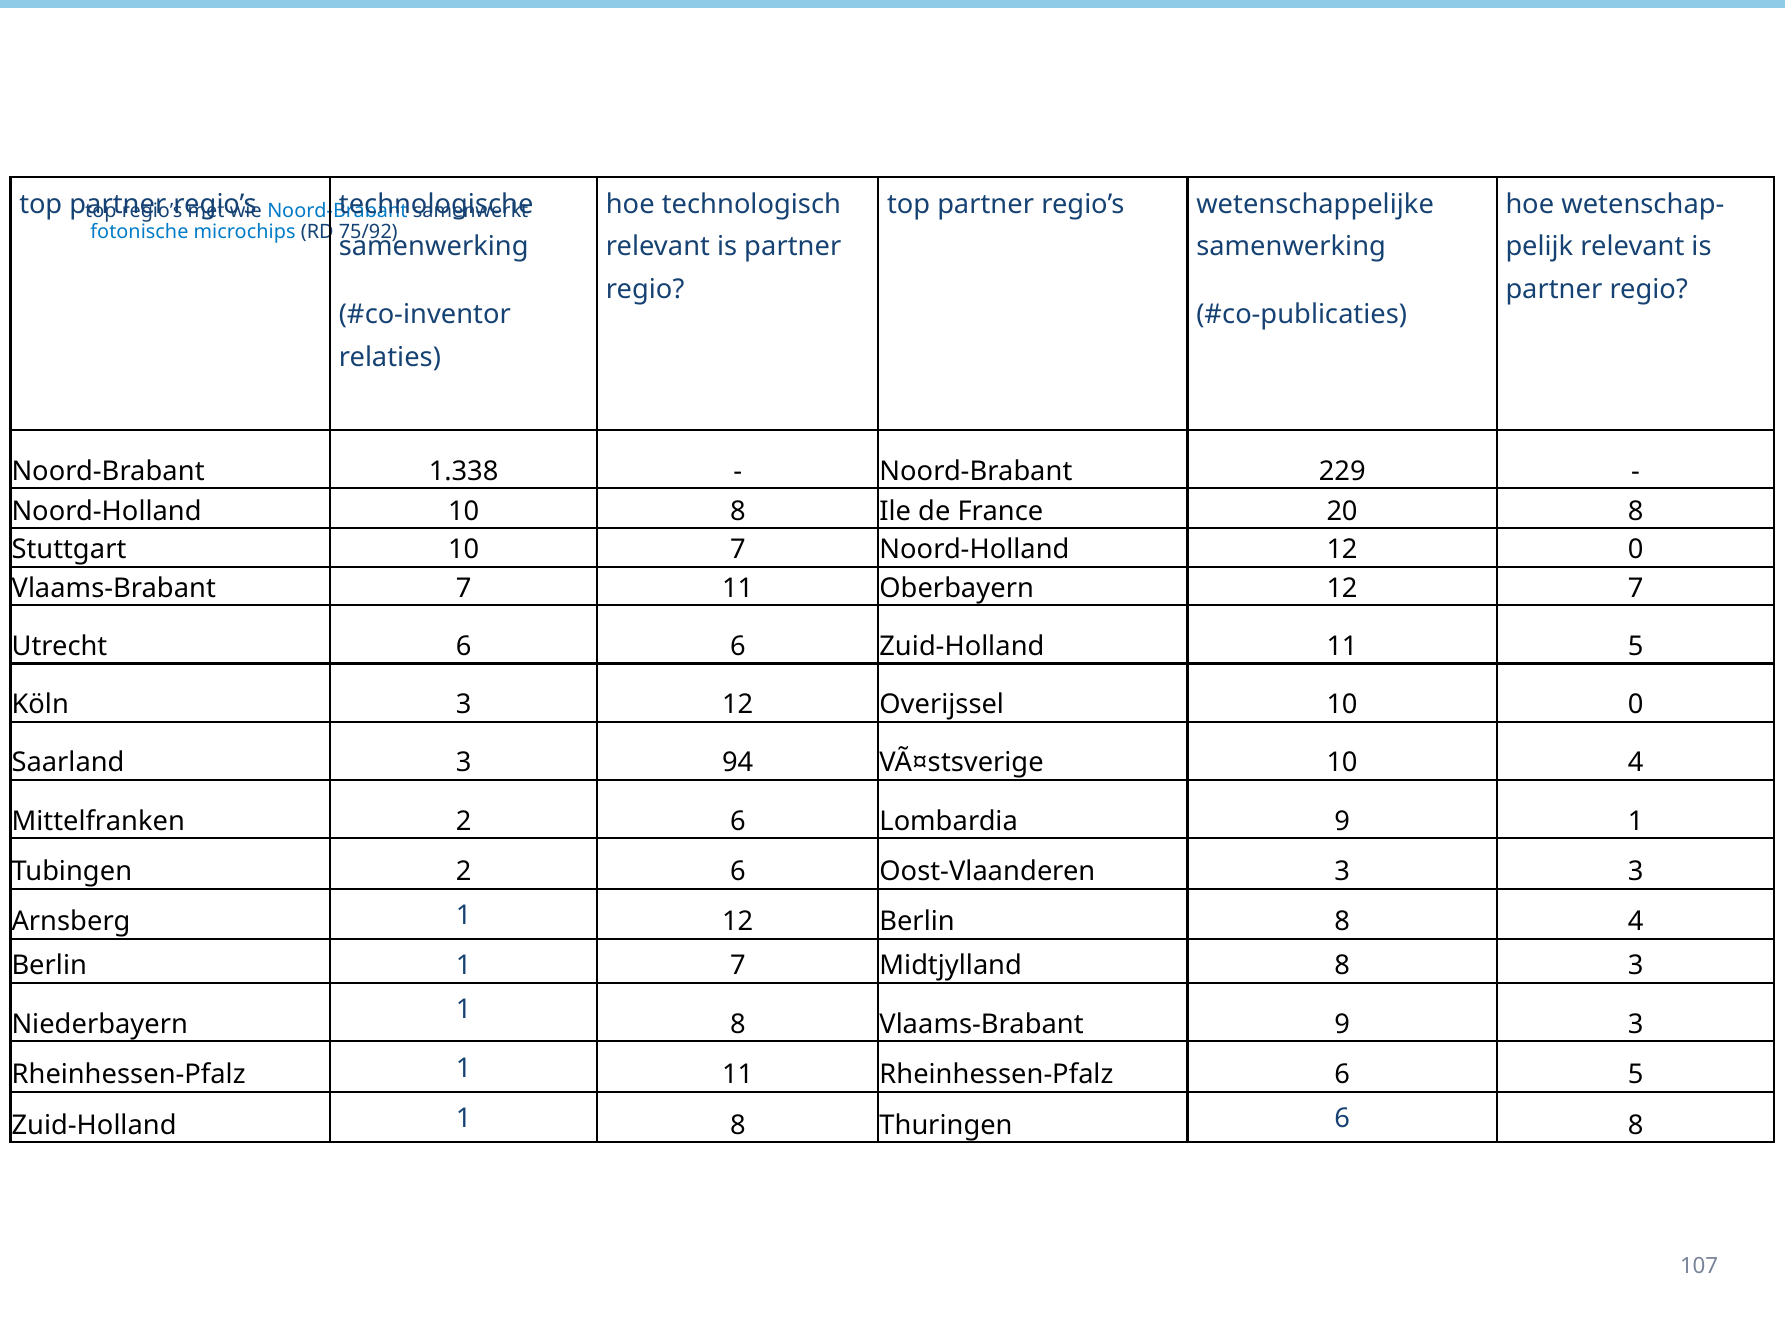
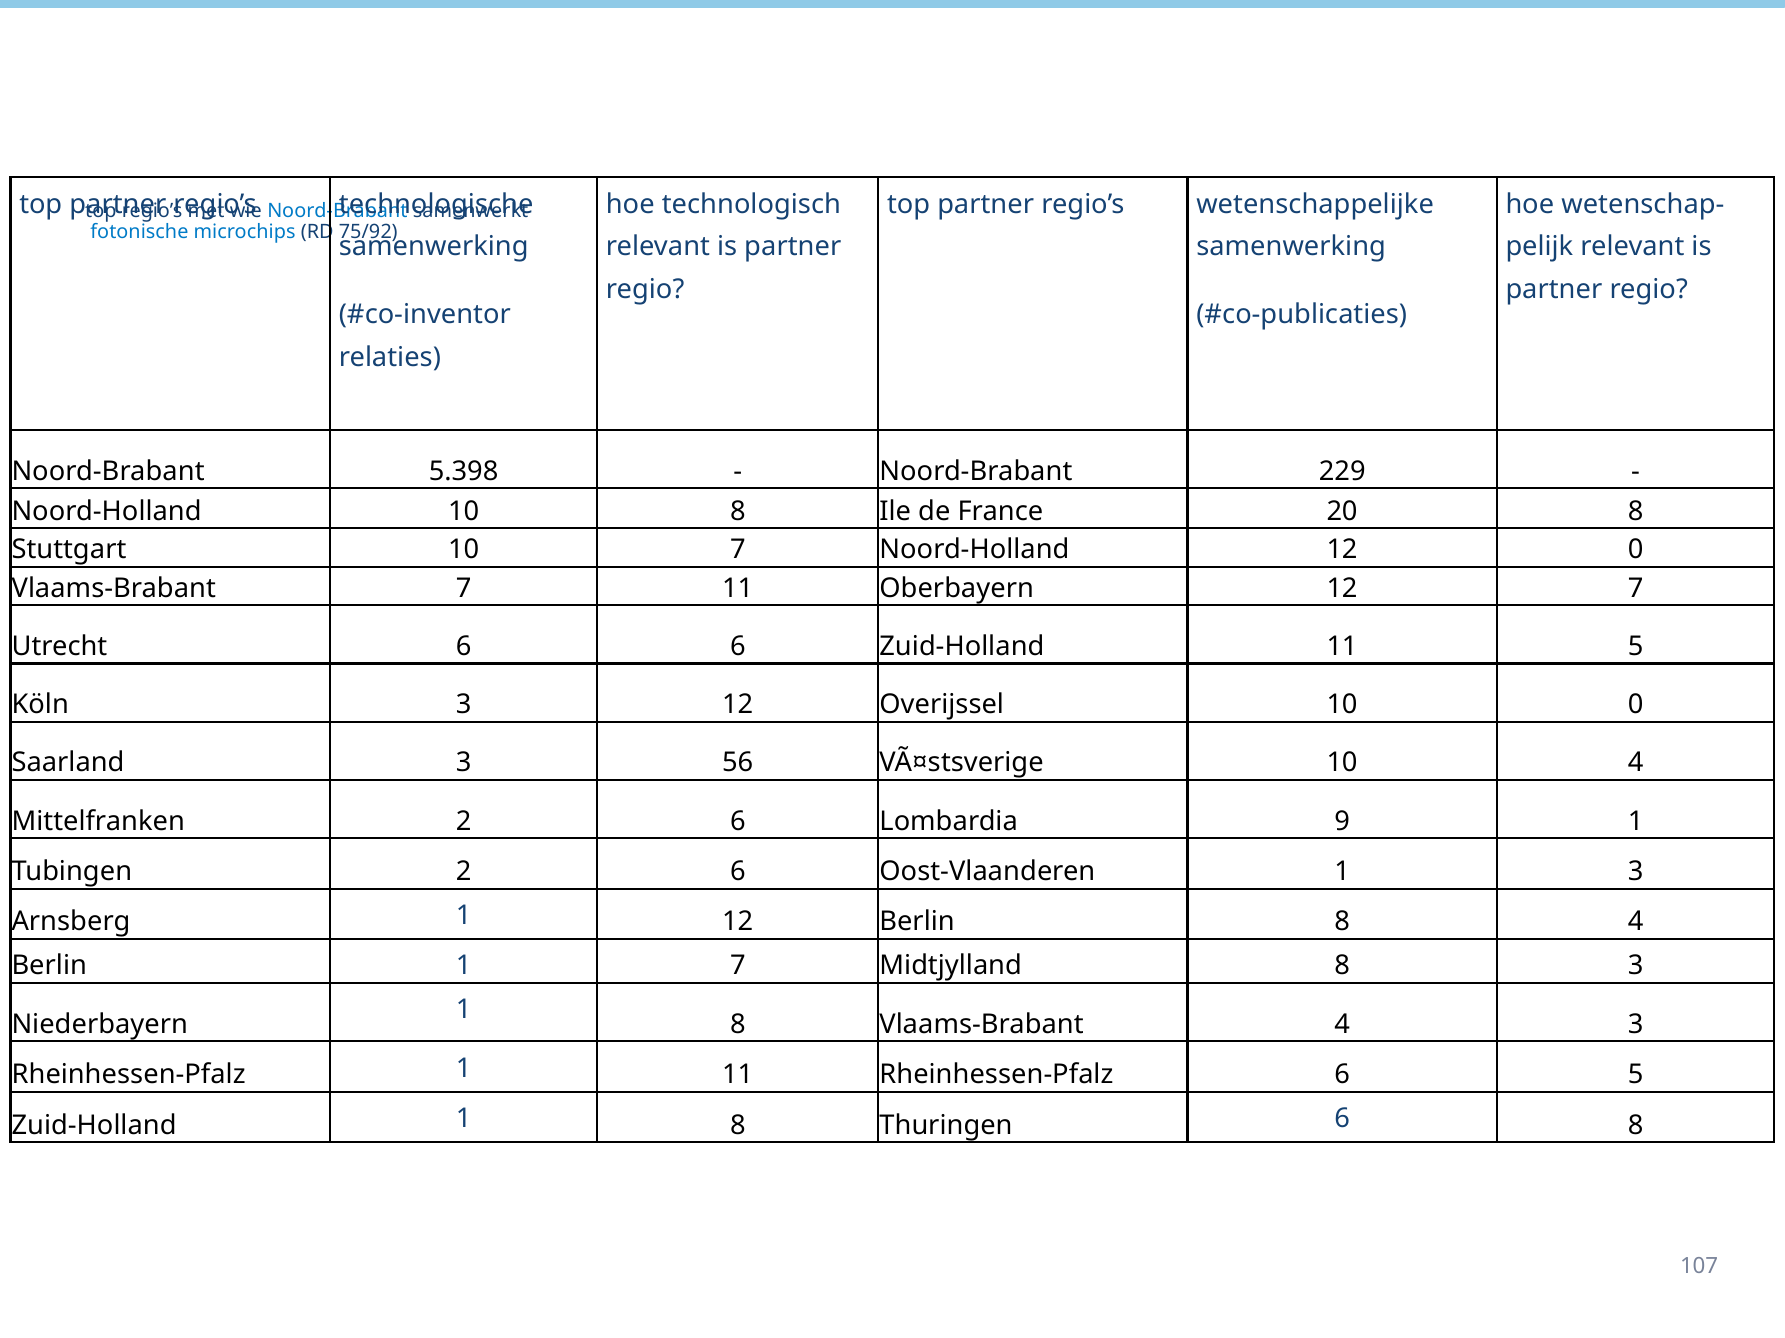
1.338: 1.338 -> 5.398
94: 94 -> 56
Oost-Vlaanderen 3: 3 -> 1
Vlaams-Brabant 9: 9 -> 4
